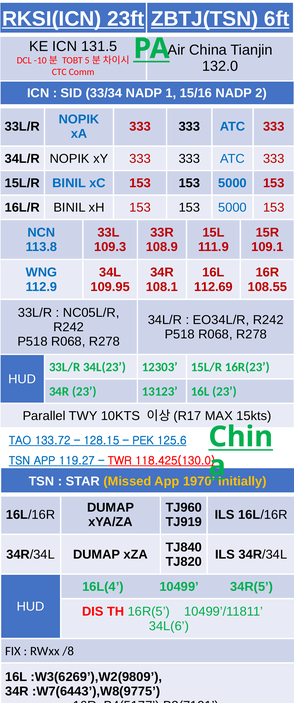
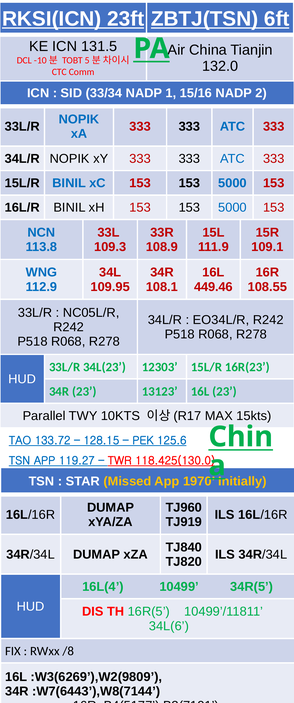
112.69: 112.69 -> 449.46
:W7(6443’),W8(9775: :W7(6443’),W8(9775 -> :W7(6443’),W8(7144
